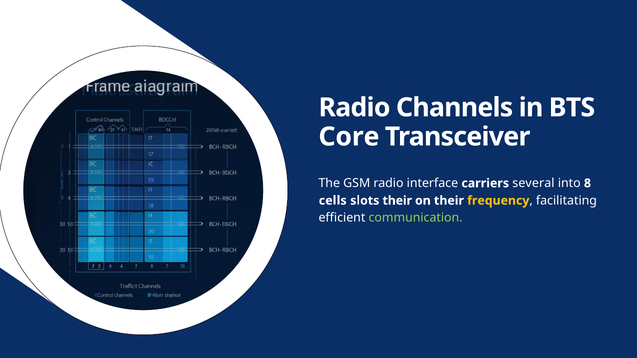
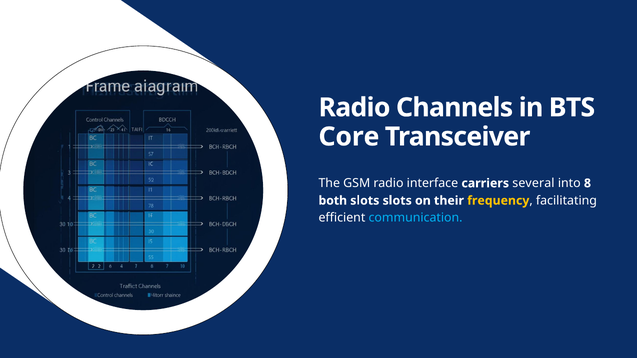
cells: cells -> both
slots their: their -> slots
communication colour: light green -> light blue
